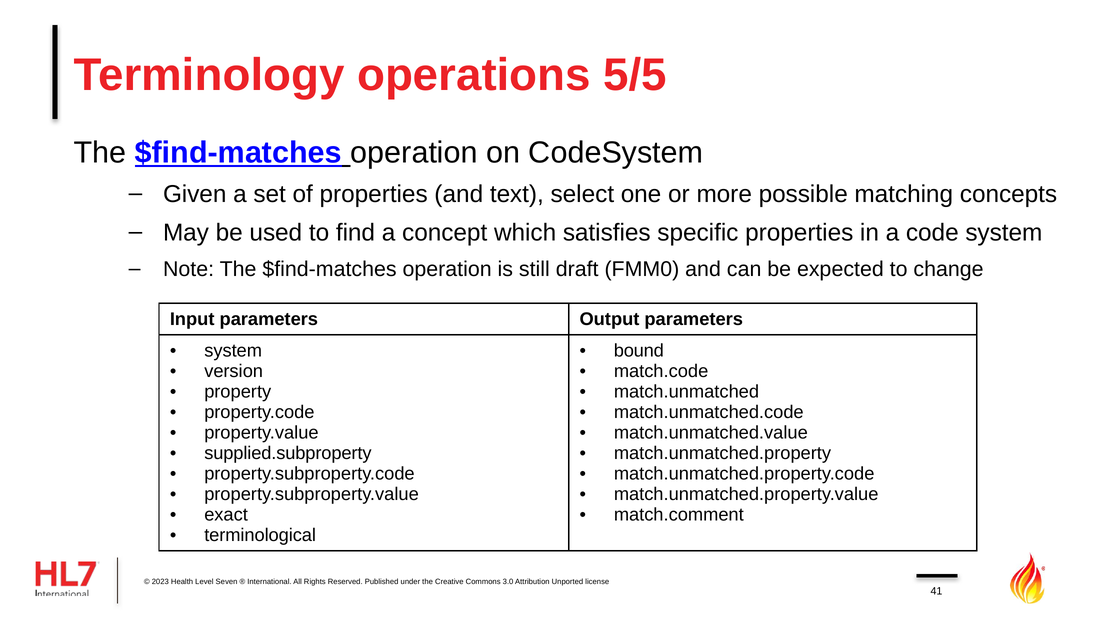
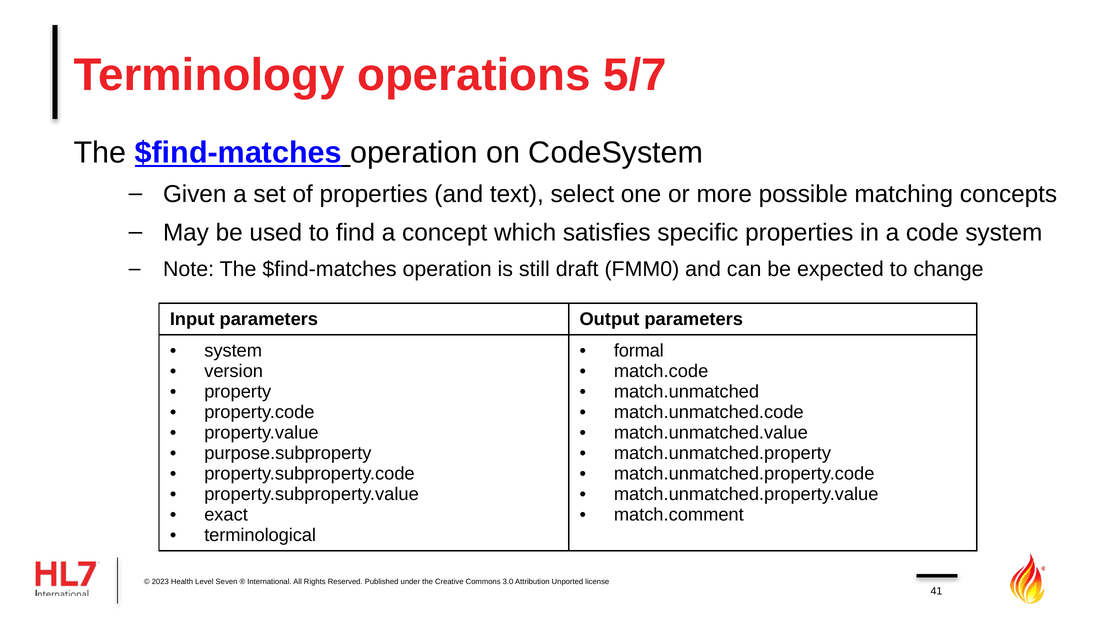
5/5: 5/5 -> 5/7
bound: bound -> formal
supplied.subproperty: supplied.subproperty -> purpose.subproperty
